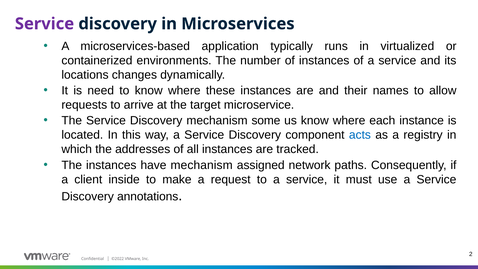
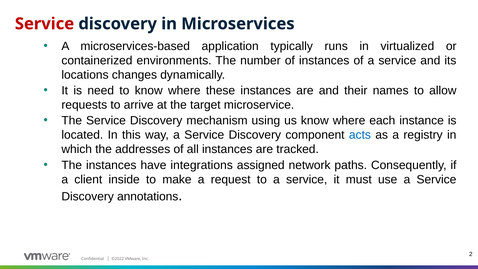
Service at (44, 24) colour: purple -> red
some: some -> using
have mechanism: mechanism -> integrations
